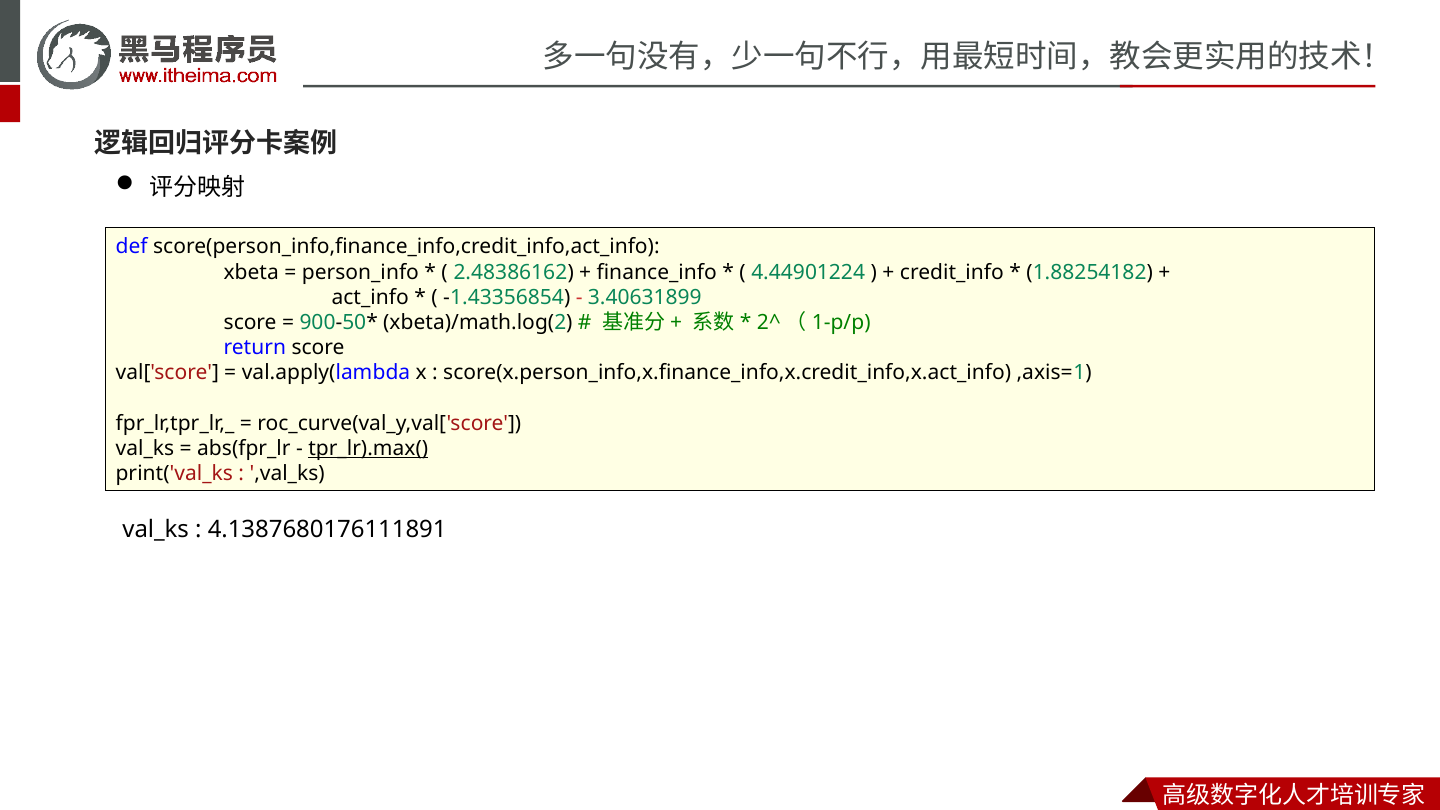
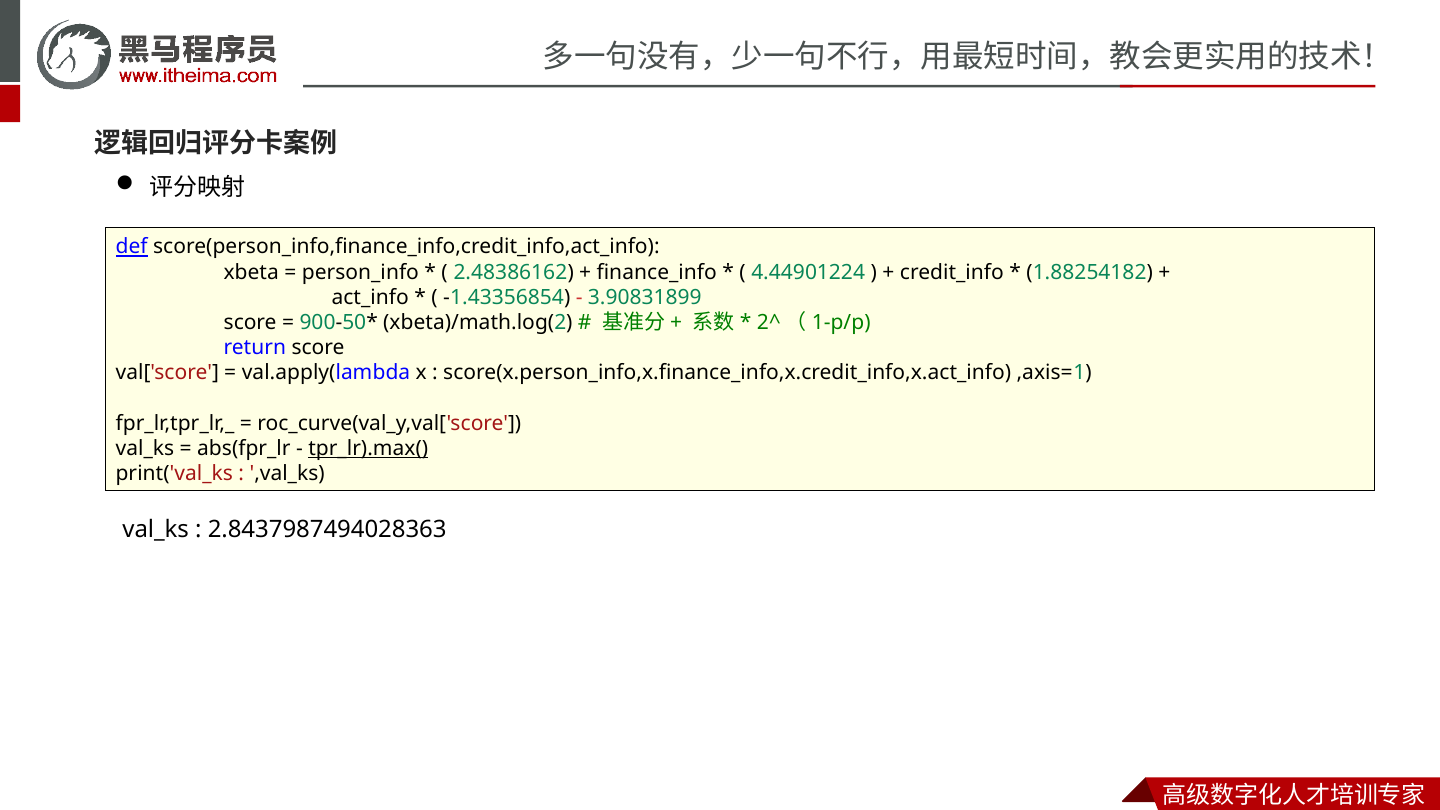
def underline: none -> present
3.40631899: 3.40631899 -> 3.90831899
4.1387680176111891: 4.1387680176111891 -> 2.8437987494028363
